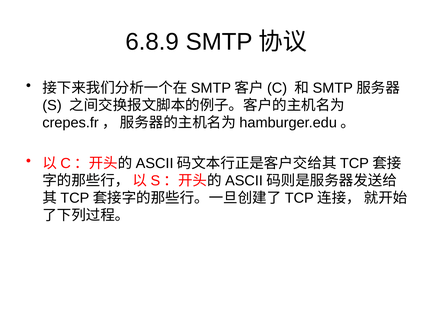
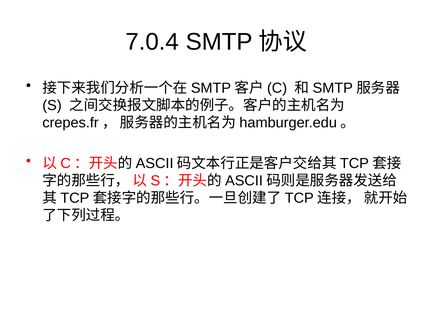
6.8.9: 6.8.9 -> 7.0.4
